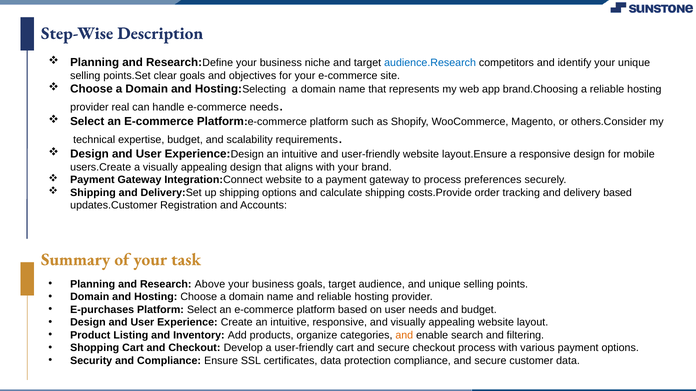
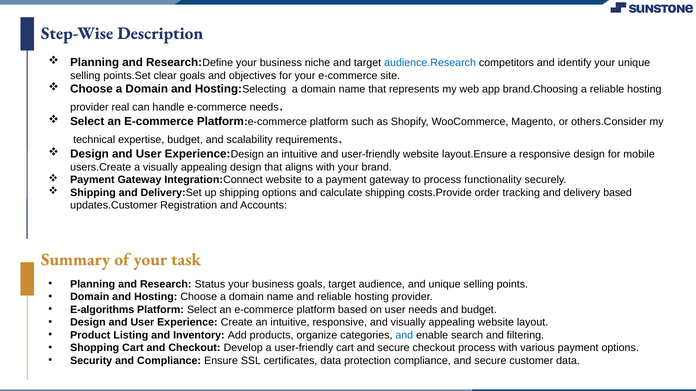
preferences: preferences -> functionality
Above: Above -> Status
E-purchases: E-purchases -> E-algorithms
and at (404, 335) colour: orange -> blue
